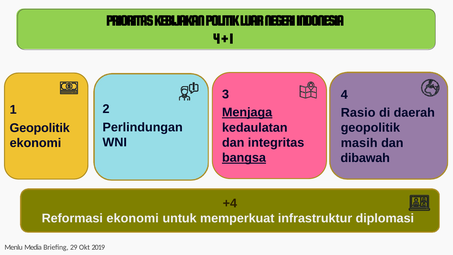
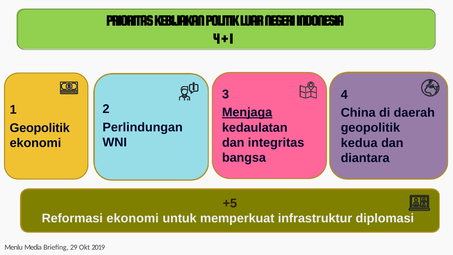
Rasio: Rasio -> China
masih: masih -> kedua
bangsa underline: present -> none
dibawah: dibawah -> diantara
+4: +4 -> +5
